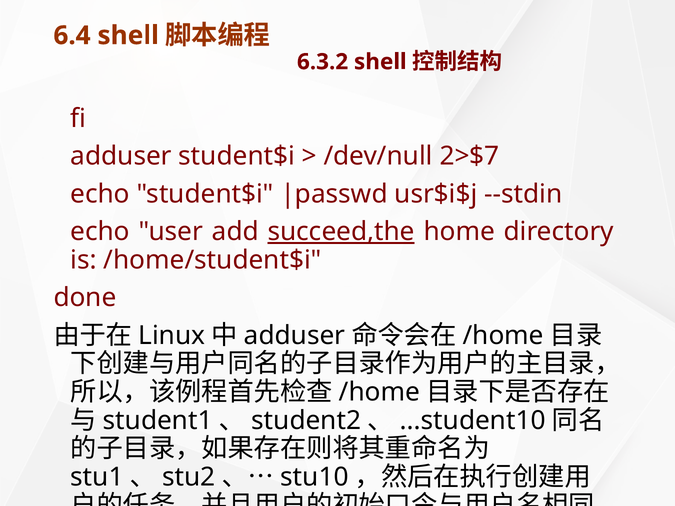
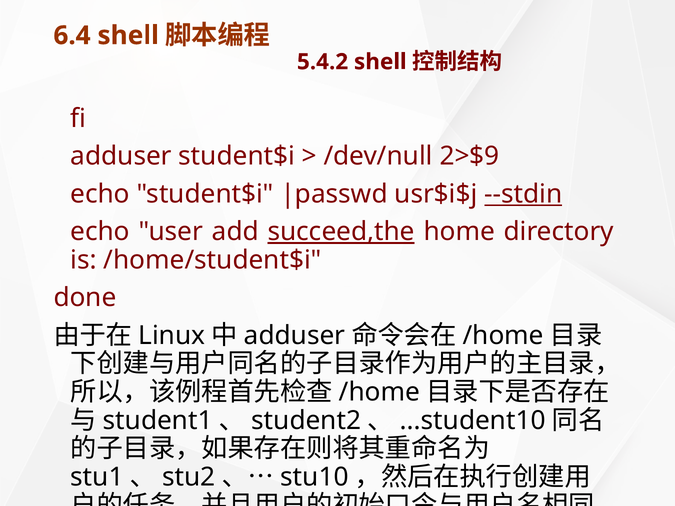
6.3.2: 6.3.2 -> 5.4.2
2>$7: 2>$7 -> 2>$9
--stdin underline: none -> present
